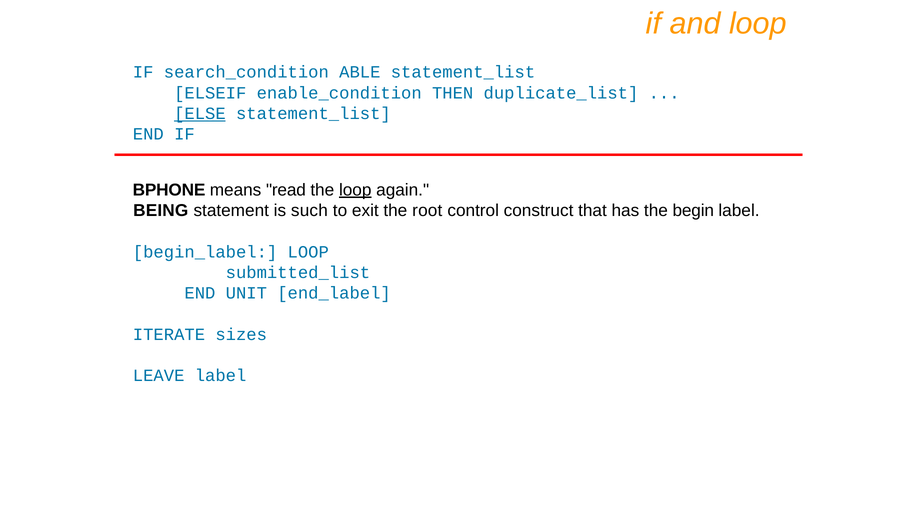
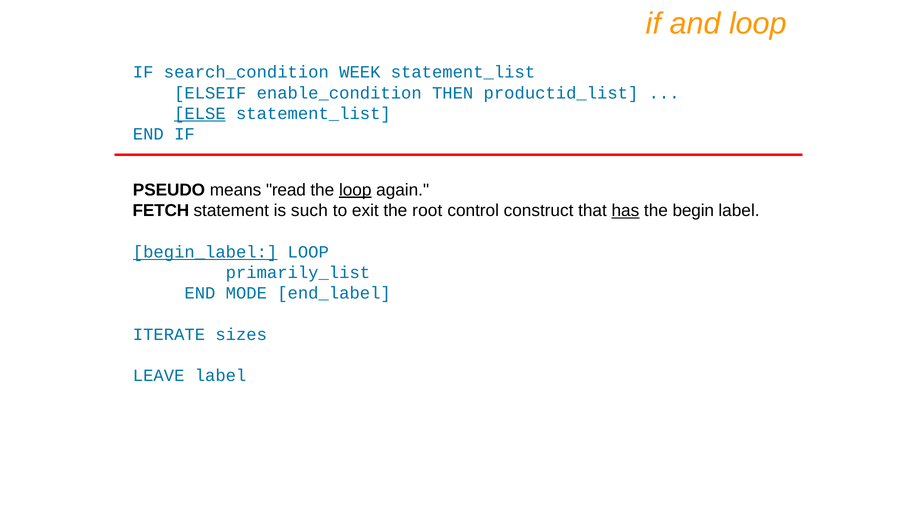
ABLE: ABLE -> WEEK
duplicate_list: duplicate_list -> productid_list
BPHONE: BPHONE -> PSEUDO
BEING: BEING -> FETCH
has underline: none -> present
begin_label underline: none -> present
submitted_list: submitted_list -> primarily_list
UNIT: UNIT -> MODE
